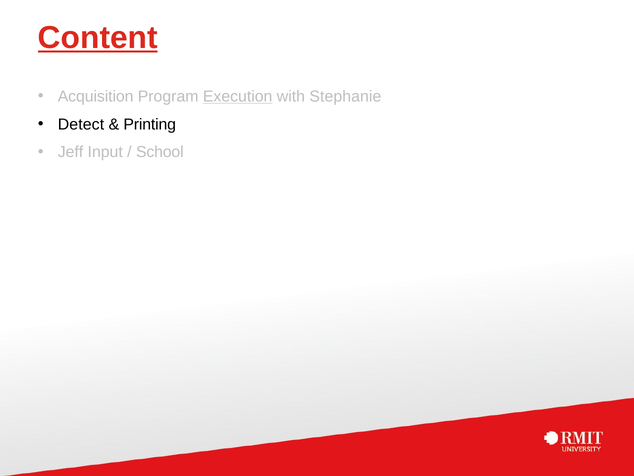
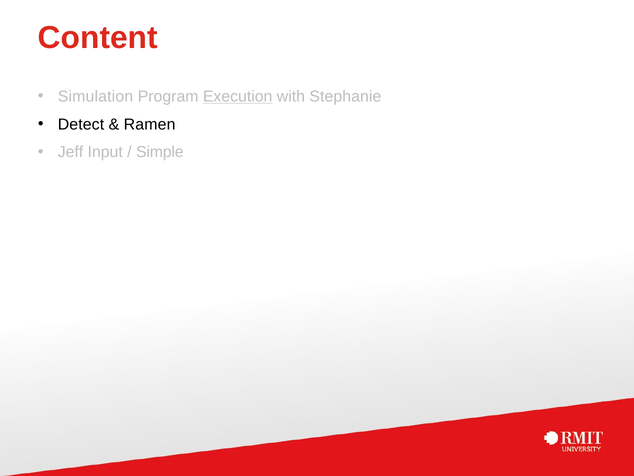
Content underline: present -> none
Acquisition: Acquisition -> Simulation
Printing: Printing -> Ramen
School: School -> Simple
